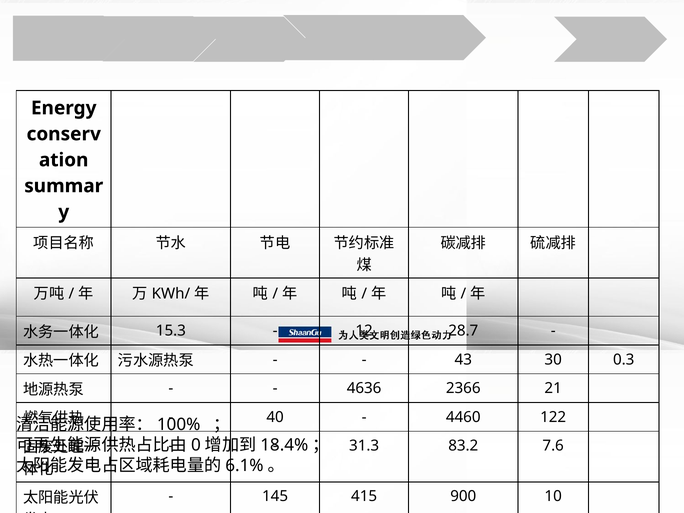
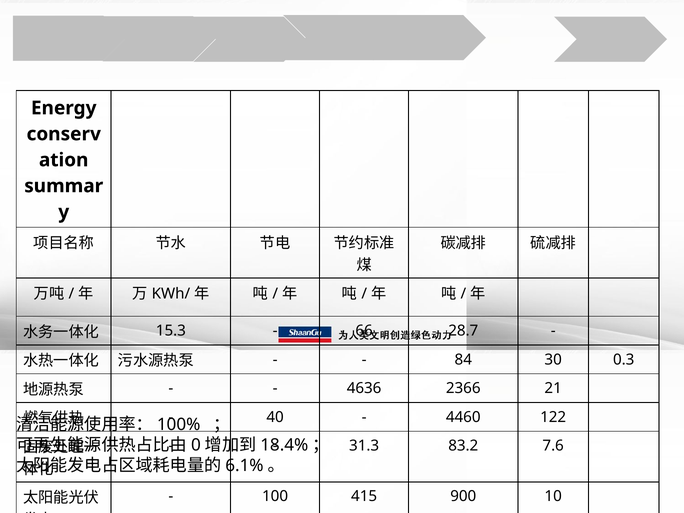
12: 12 -> 66
43: 43 -> 84
145 at (275, 496): 145 -> 100
